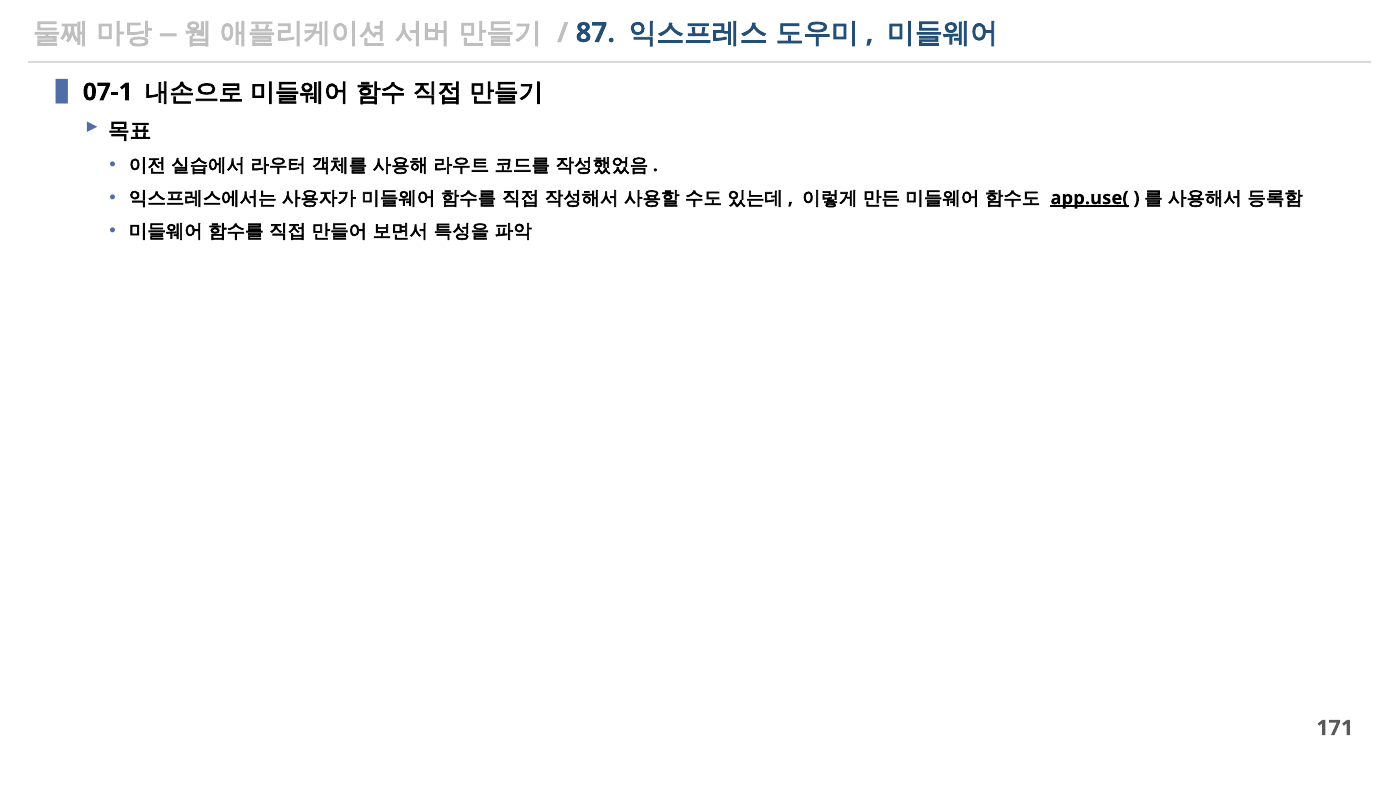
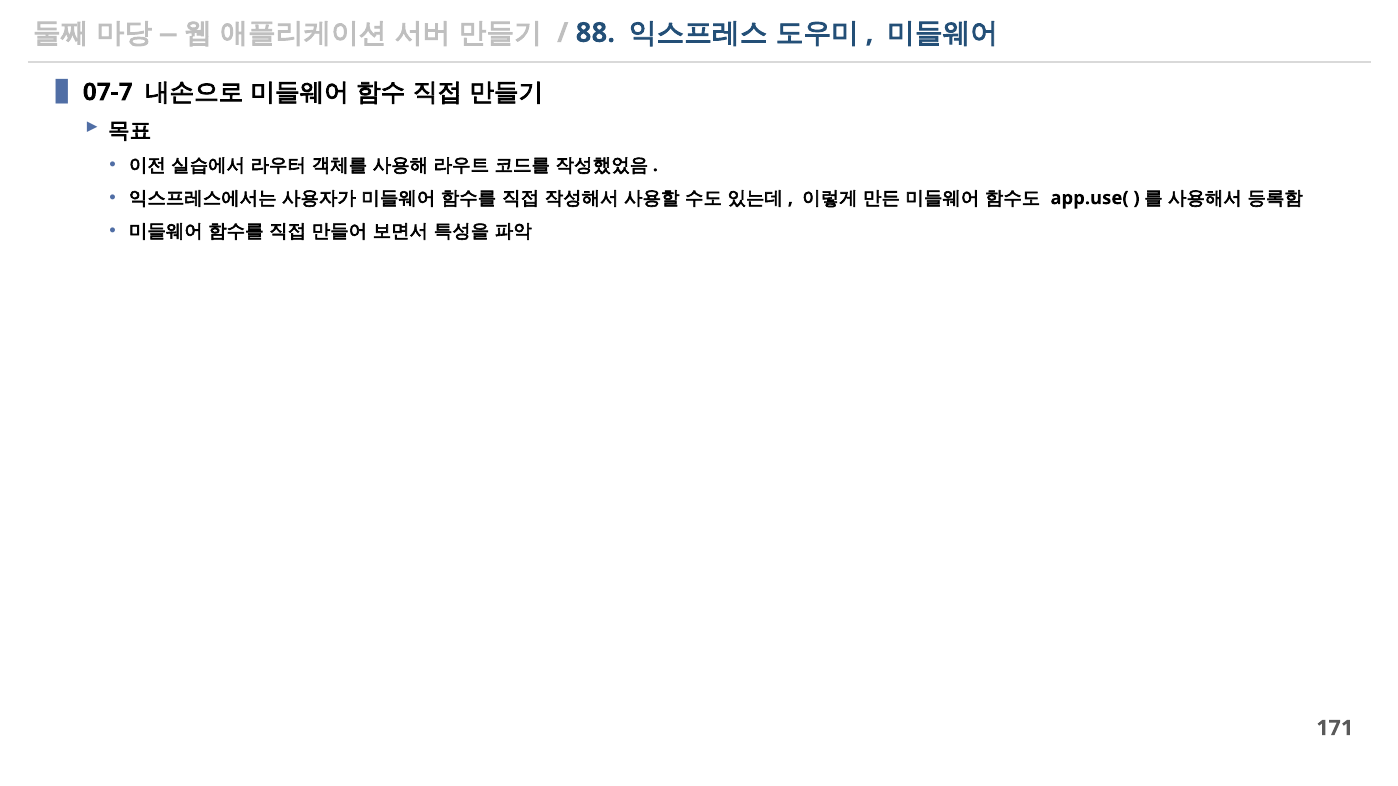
87: 87 -> 88
07-1: 07-1 -> 07-7
app.use( underline: present -> none
